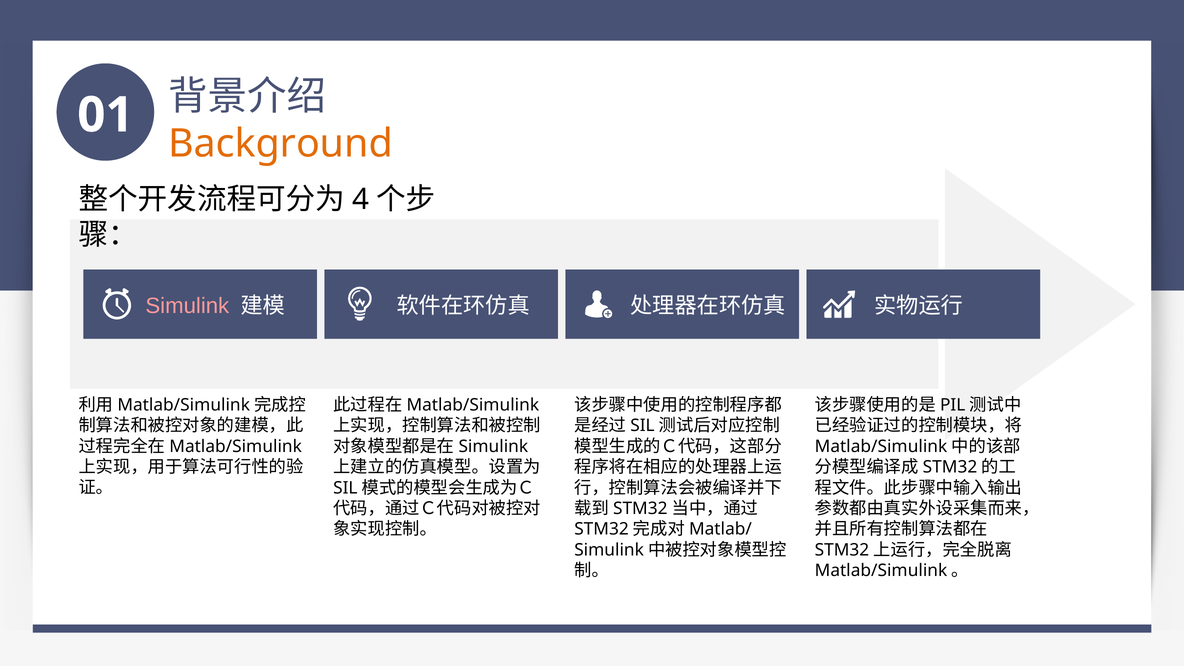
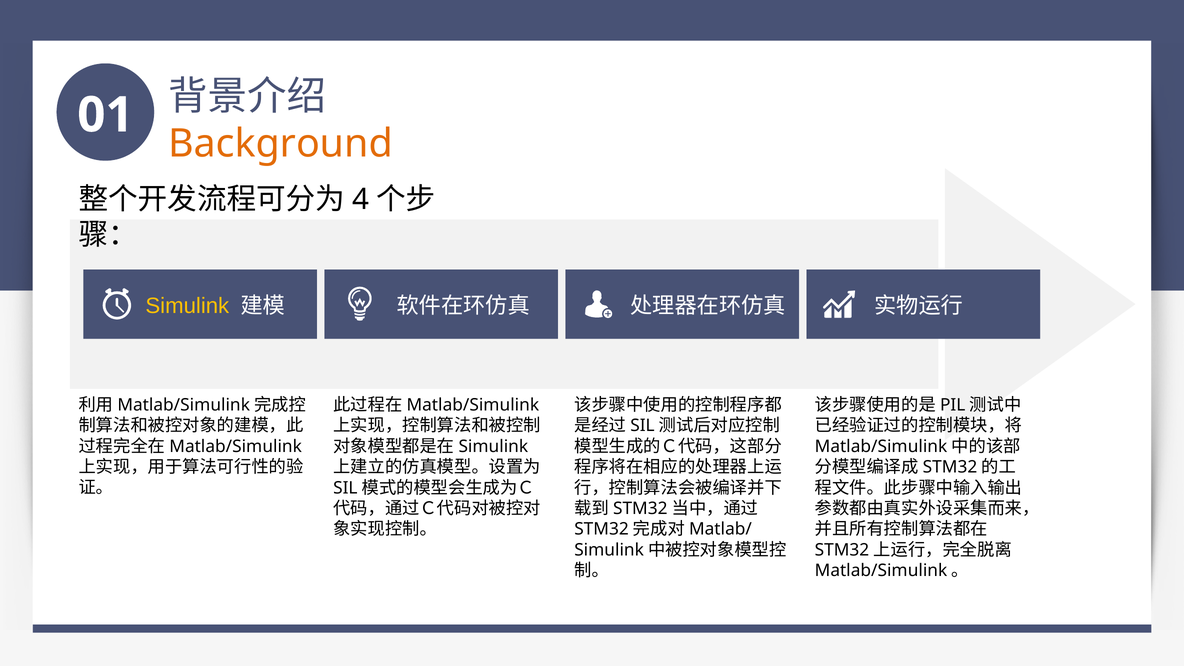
Simulink colour: pink -> yellow
